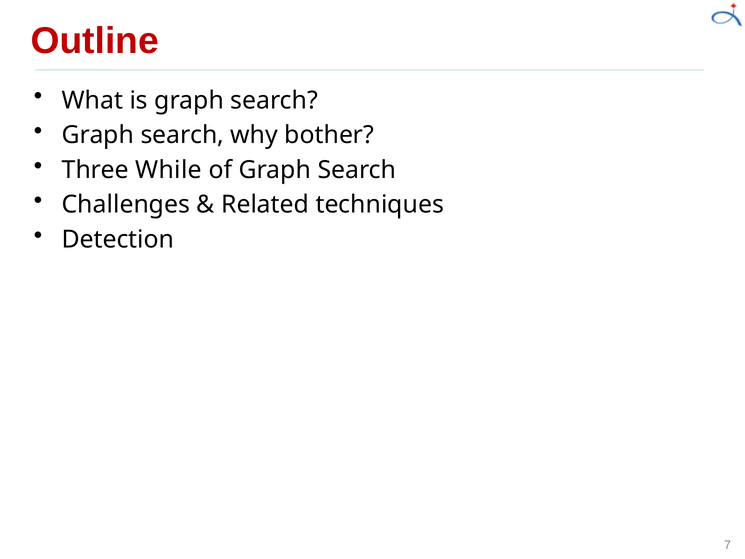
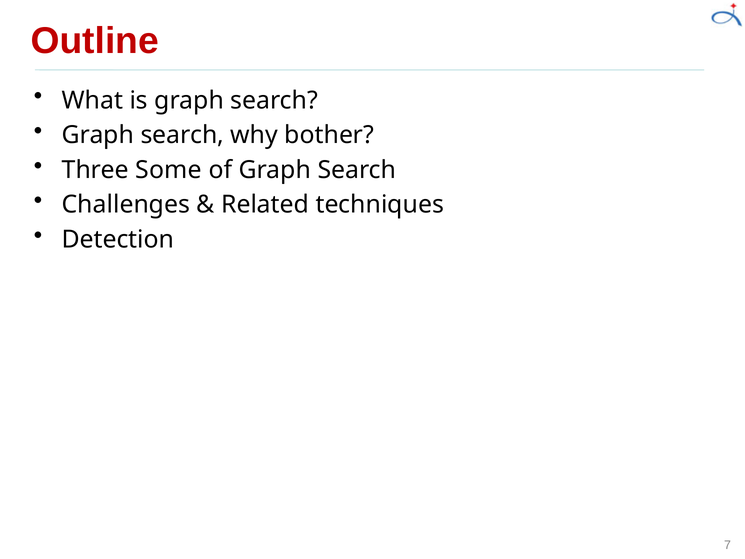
While: While -> Some
